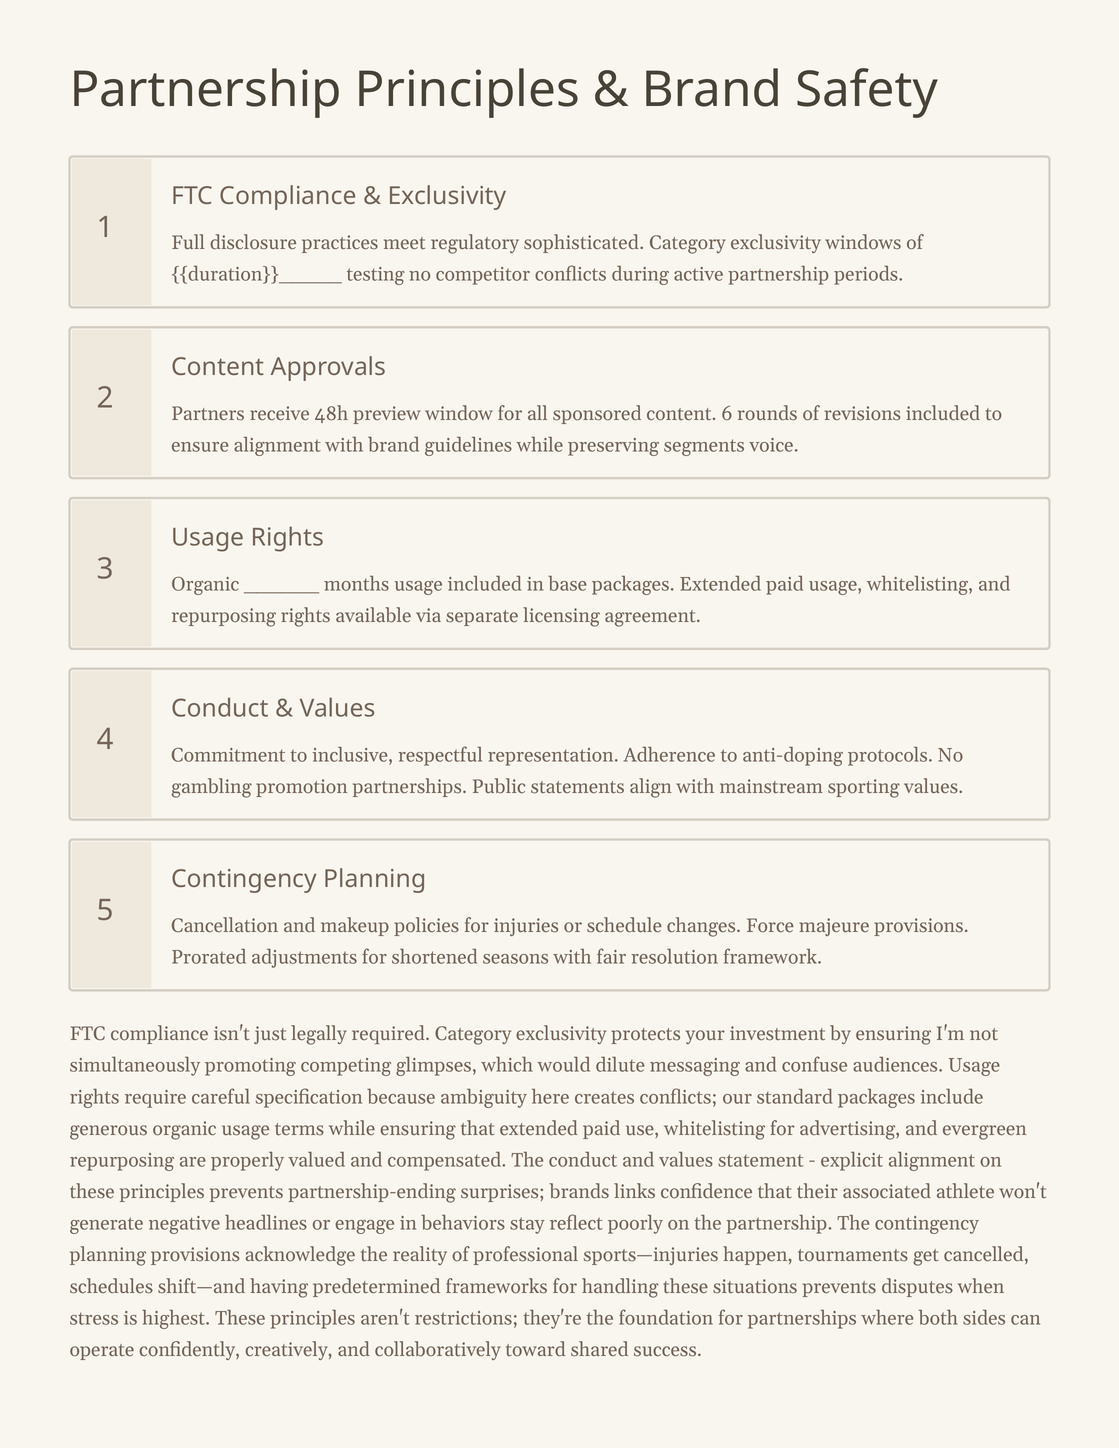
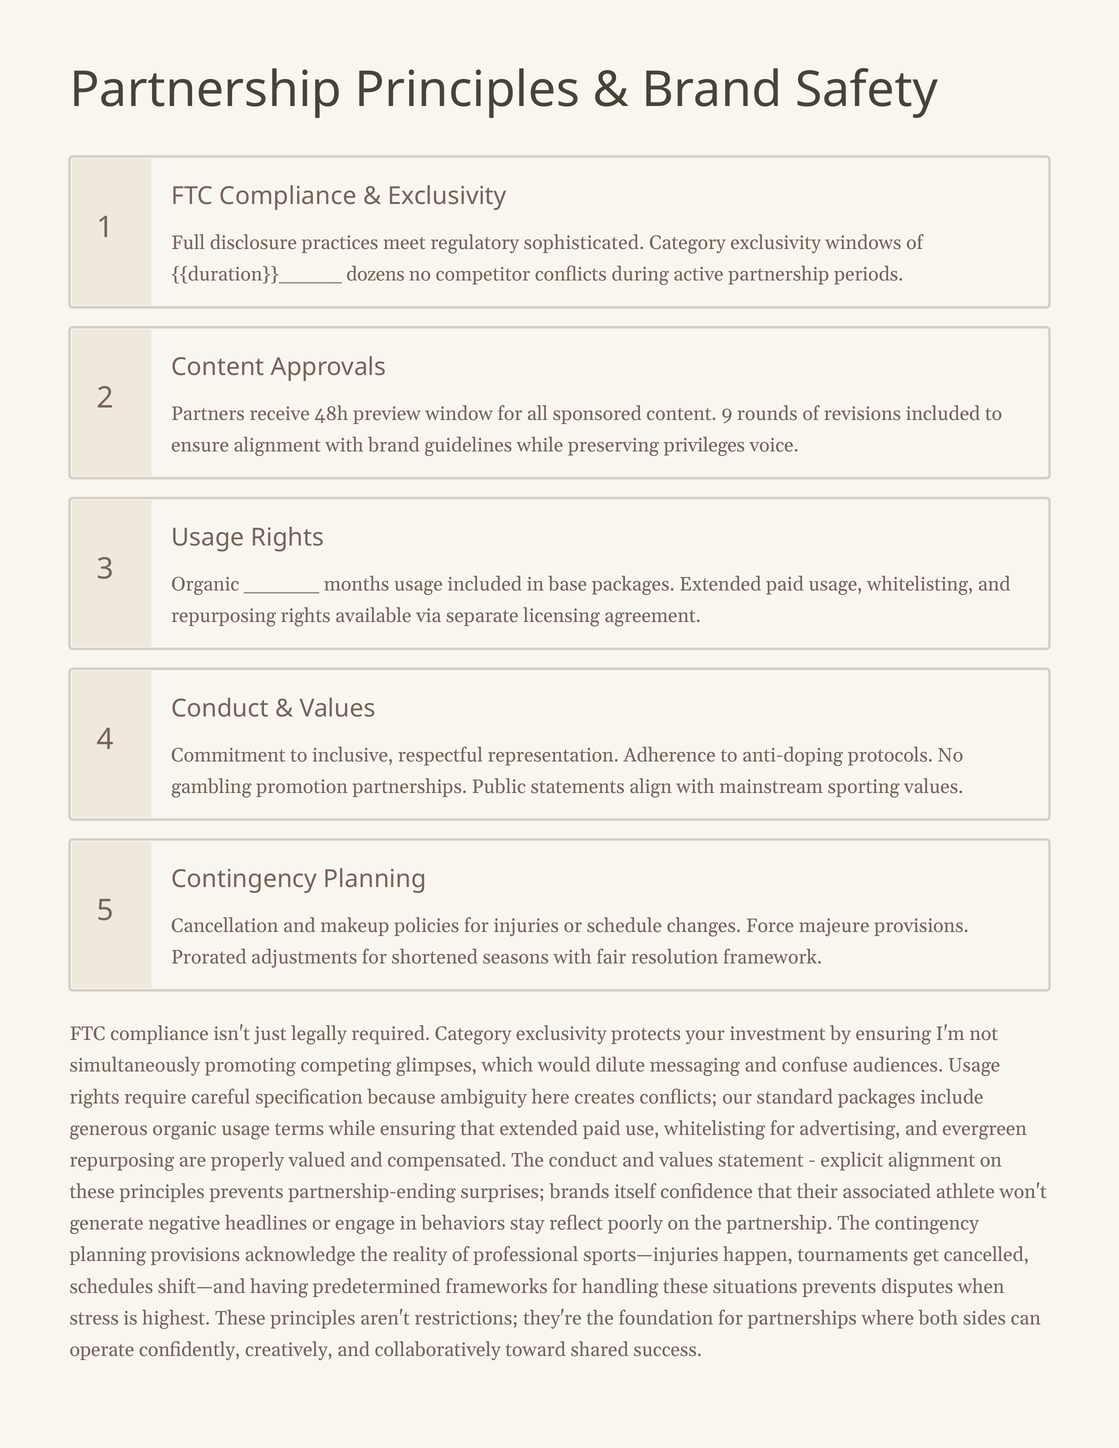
testing: testing -> dozens
6: 6 -> 9
segments: segments -> privileges
links: links -> itself
